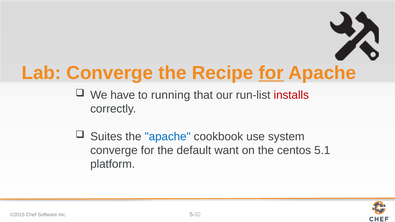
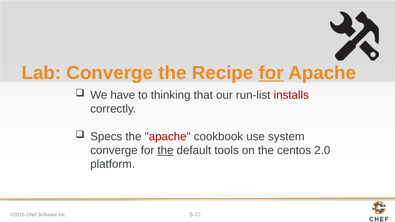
running: running -> thinking
Suites: Suites -> Specs
apache at (168, 137) colour: blue -> red
the at (165, 150) underline: none -> present
want: want -> tools
5.1: 5.1 -> 2.0
